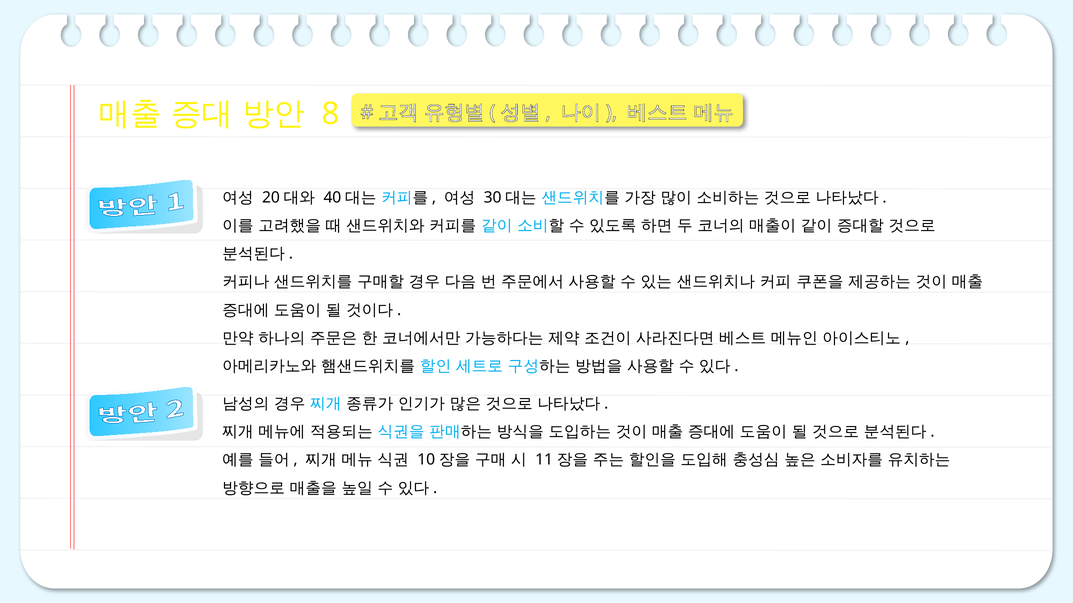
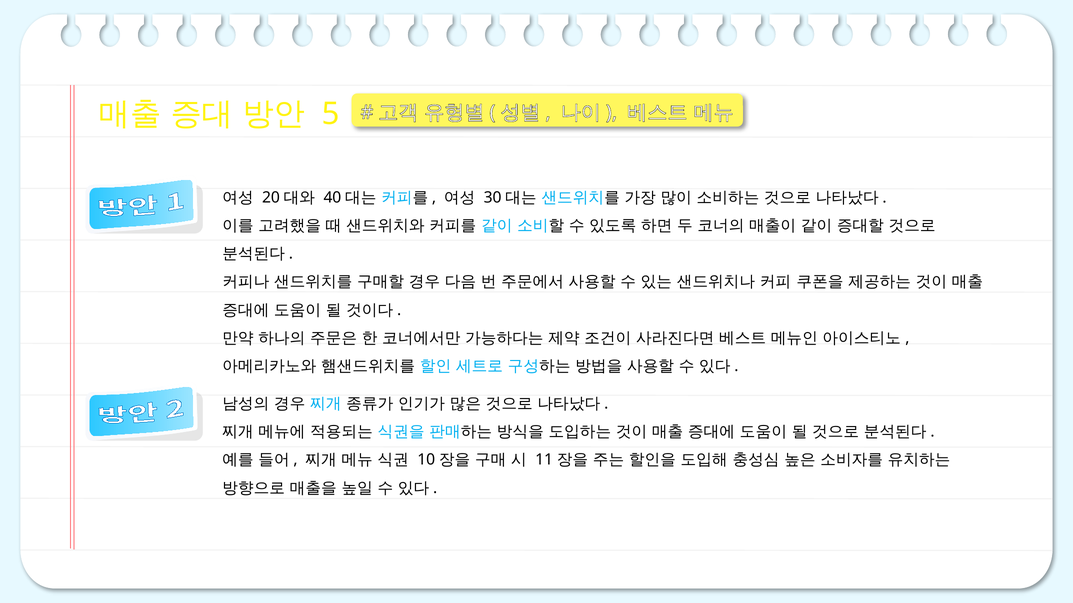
8: 8 -> 5
